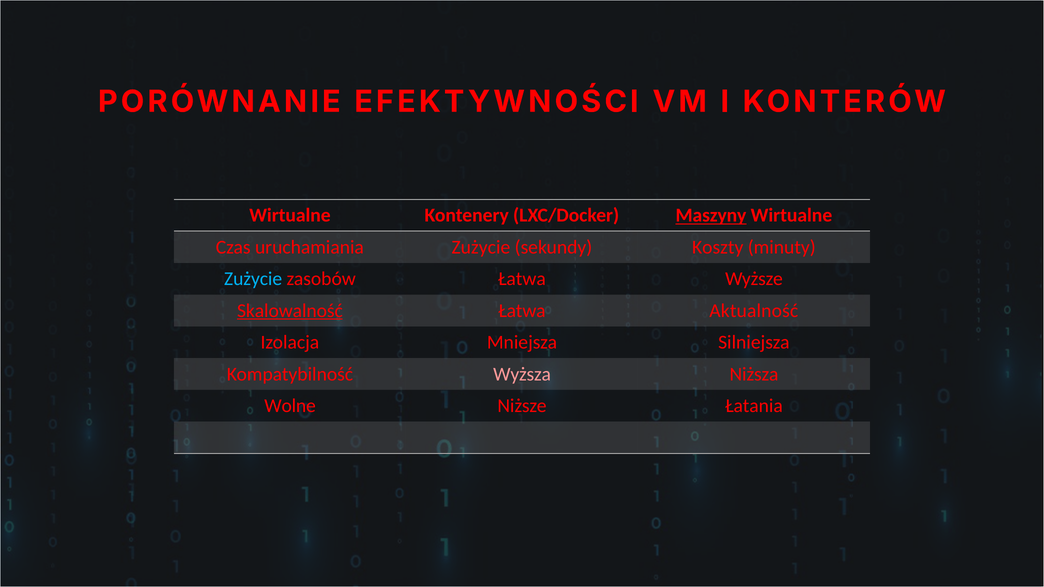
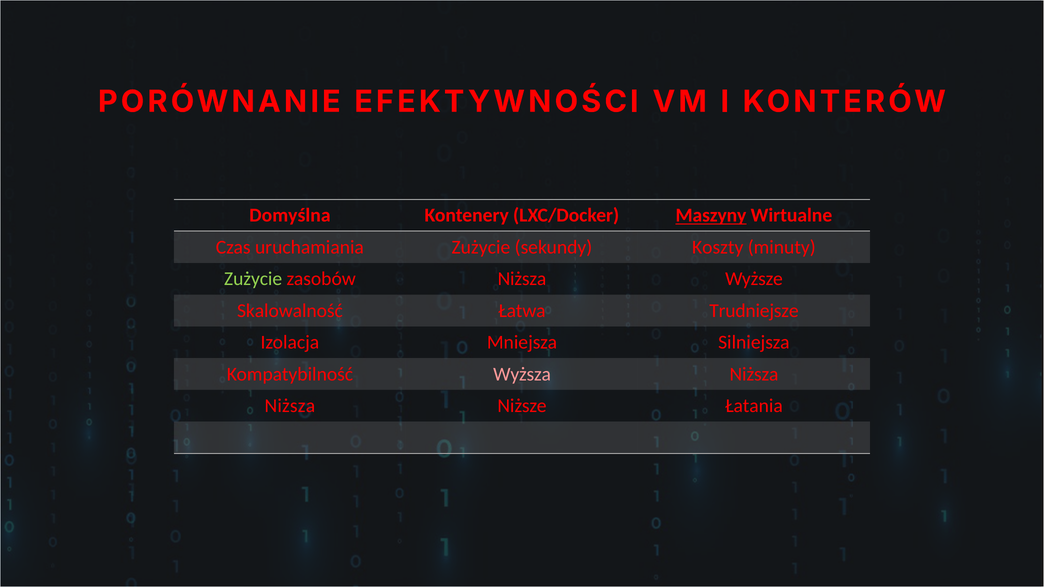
Wirtualne at (290, 216): Wirtualne -> Domyślna
Zużycie at (253, 279) colour: light blue -> light green
zasobów Łatwa: Łatwa -> Niższa
Skalowalność underline: present -> none
Aktualność: Aktualność -> Trudniejsze
Wolne at (290, 406): Wolne -> Niższa
